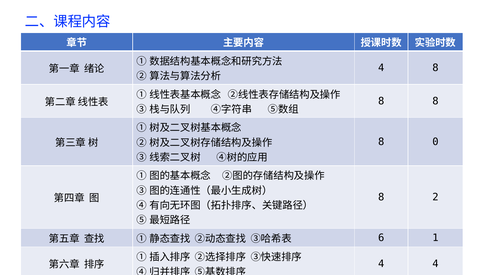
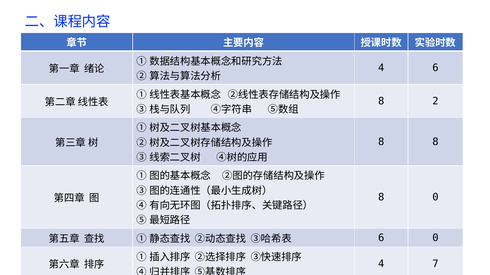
4 8: 8 -> 6
8 8: 8 -> 2
8 0: 0 -> 8
8 2: 2 -> 0
6 1: 1 -> 0
4 4: 4 -> 7
